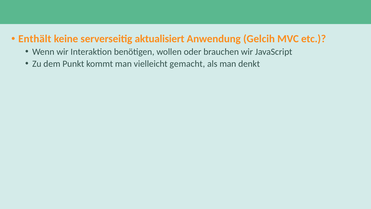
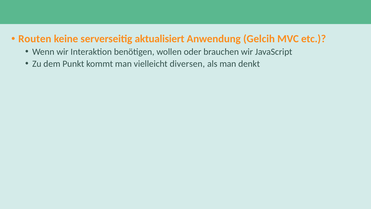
Enthält: Enthält -> Routen
gemacht: gemacht -> diversen
